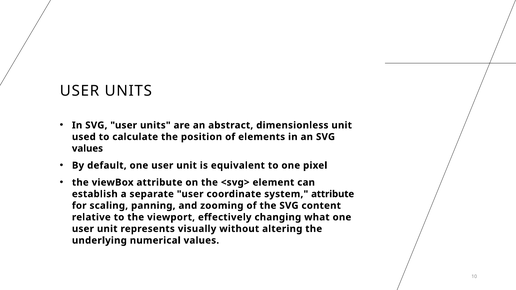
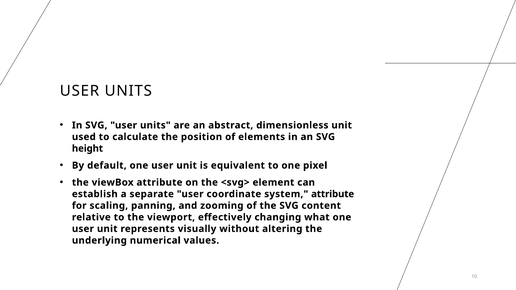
values at (87, 149): values -> height
